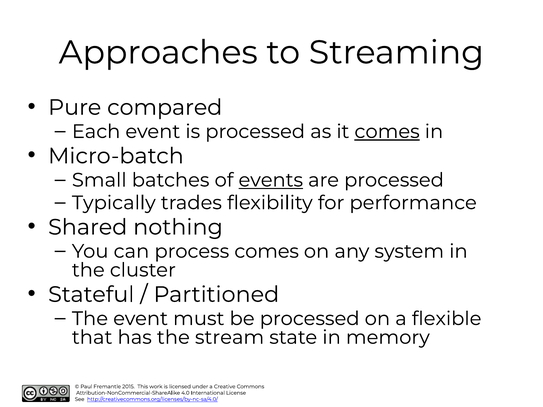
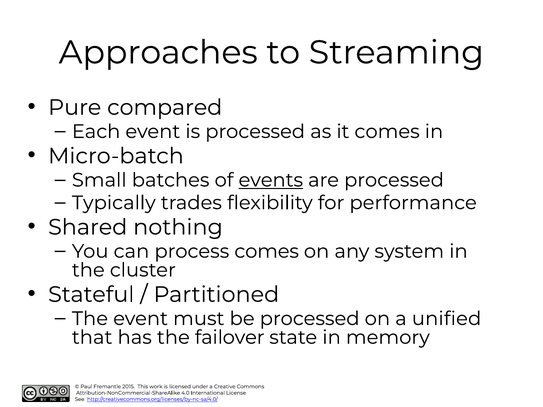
comes at (387, 132) underline: present -> none
flexible: flexible -> unified
stream: stream -> failover
